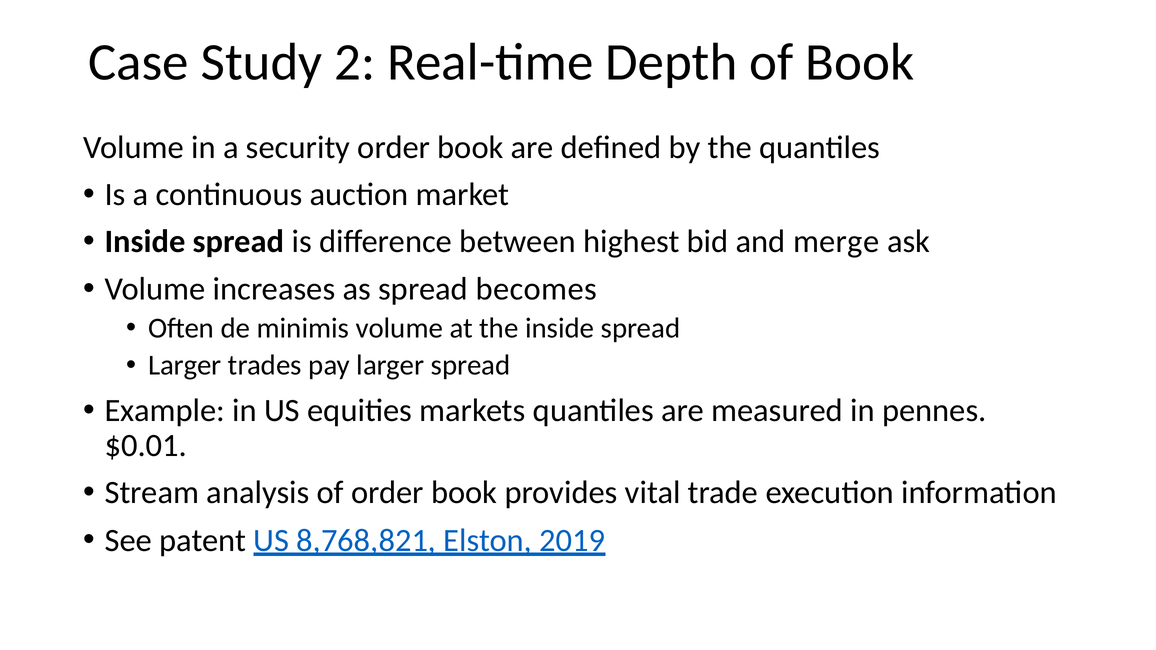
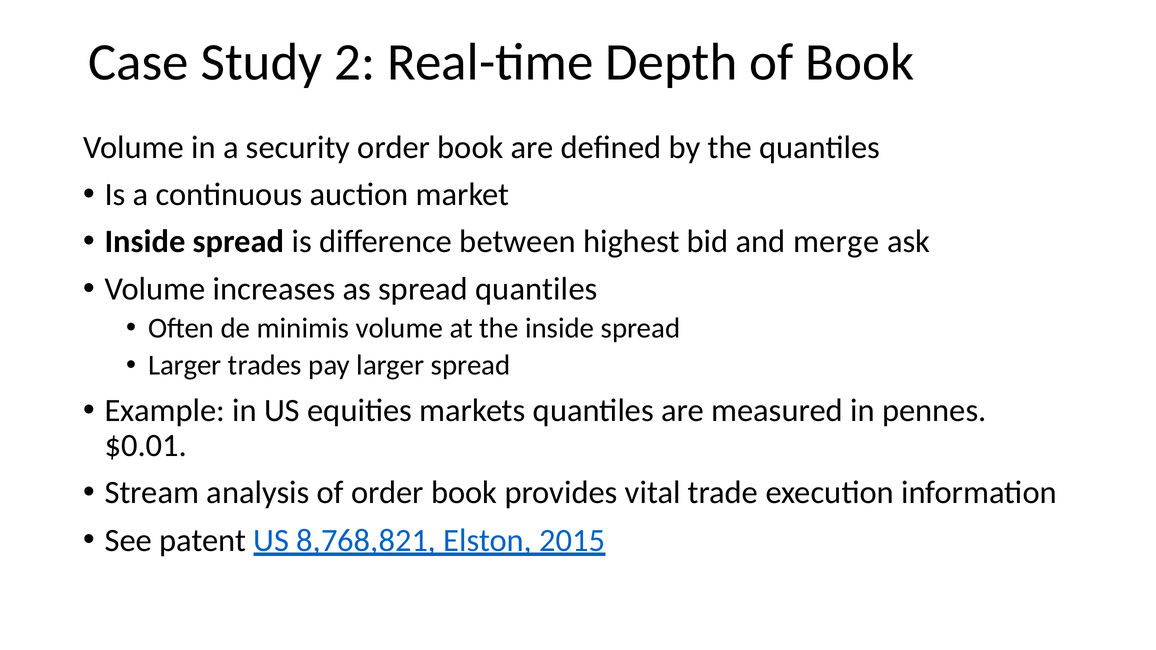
spread becomes: becomes -> quantiles
2019: 2019 -> 2015
